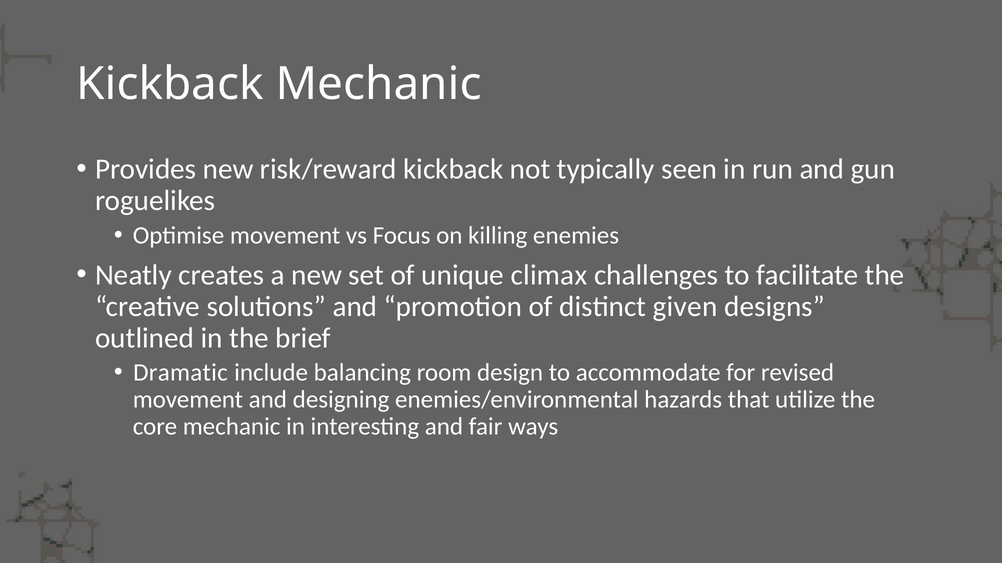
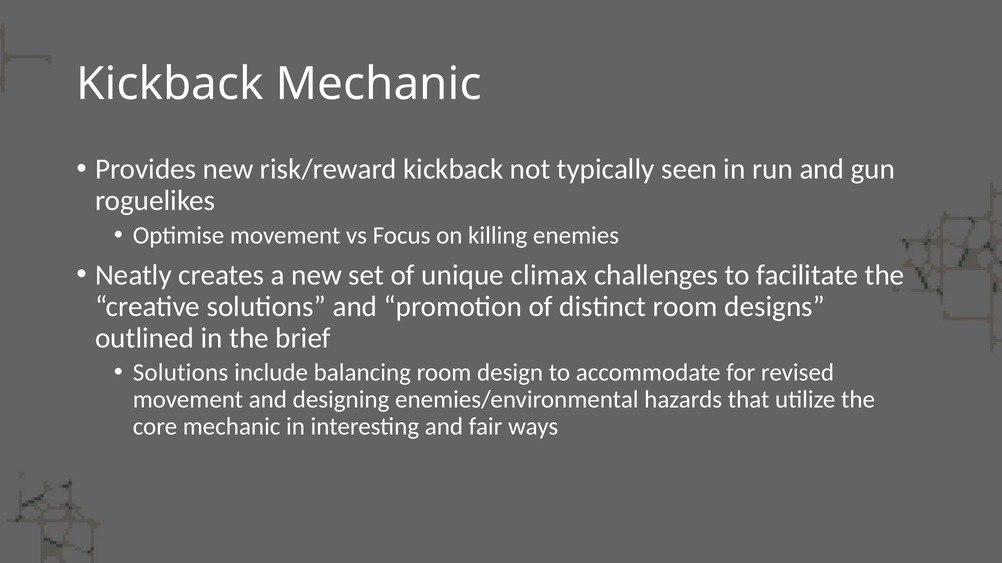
distinct given: given -> room
Dramatic at (180, 373): Dramatic -> Solutions
